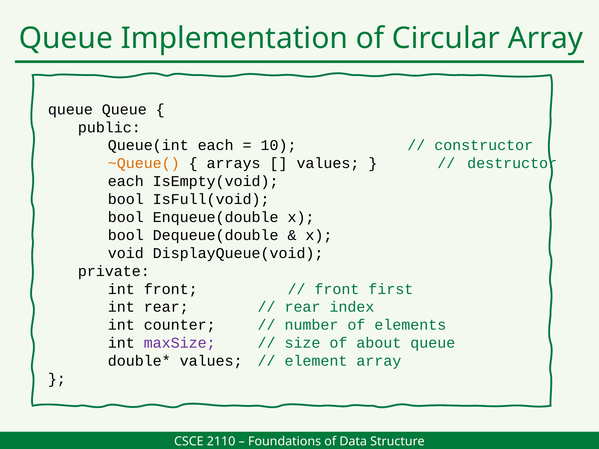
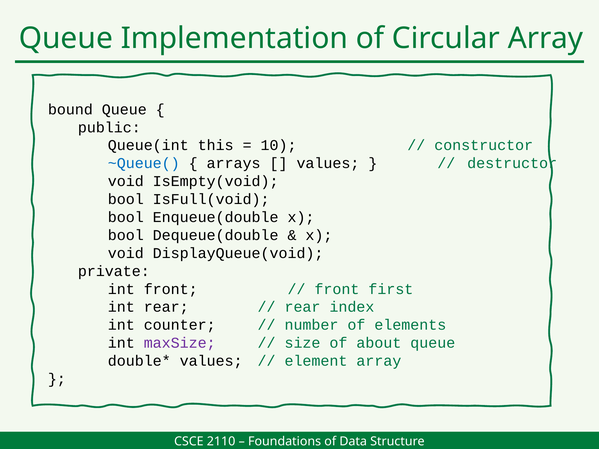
queue at (70, 110): queue -> bound
Queue(int each: each -> this
~Queue( colour: orange -> blue
each at (126, 181): each -> void
